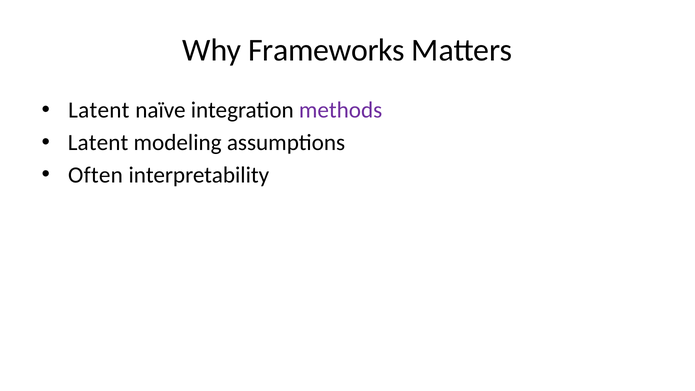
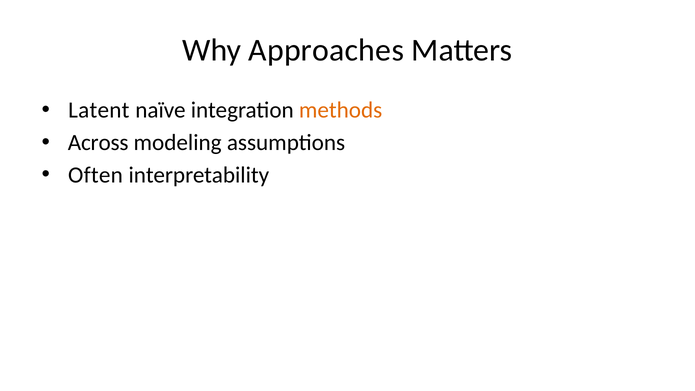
Frameworks: Frameworks -> Approaches
methods colour: purple -> orange
Latent at (98, 143): Latent -> Across
